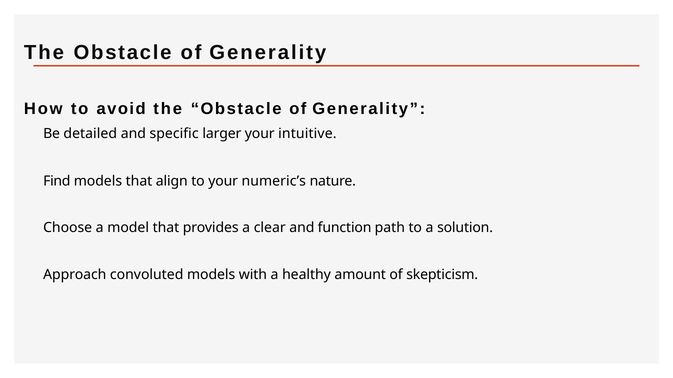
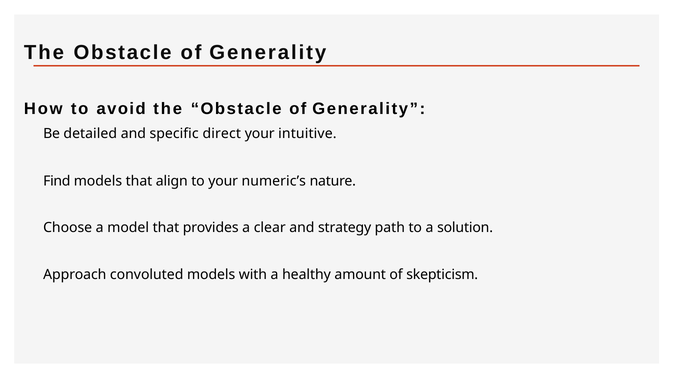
larger: larger -> direct
function: function -> strategy
